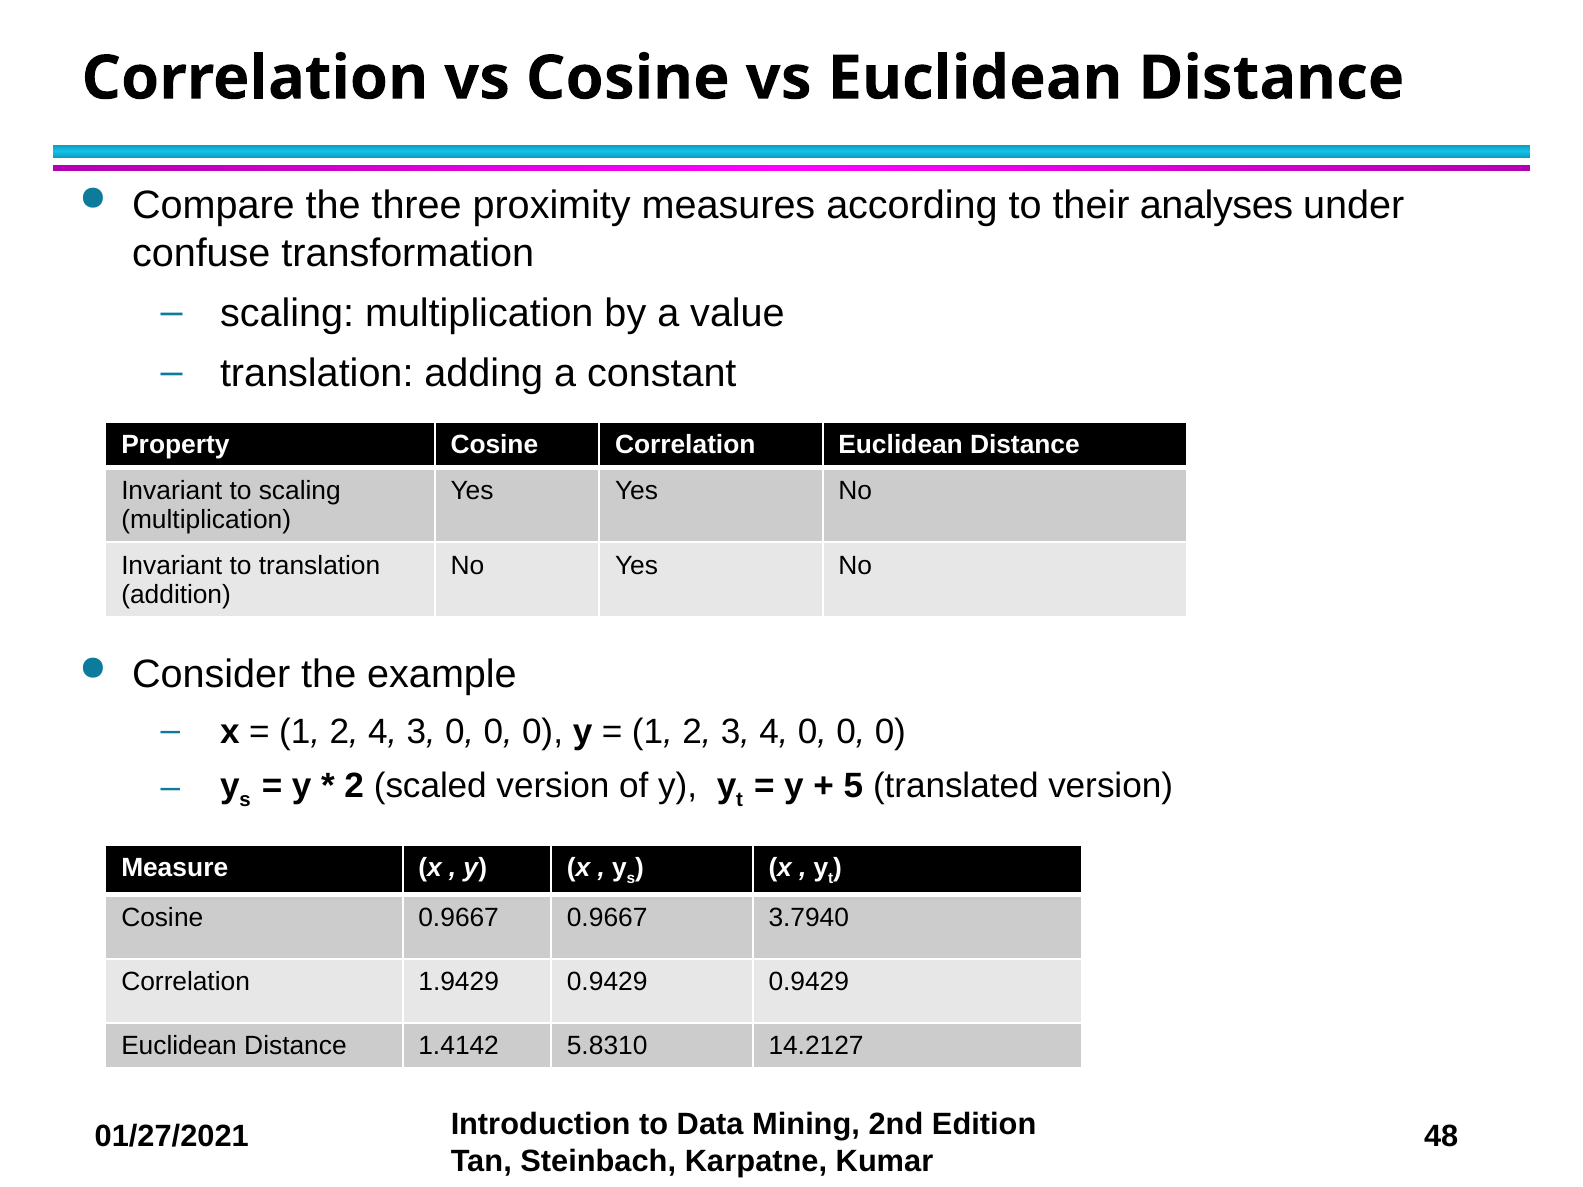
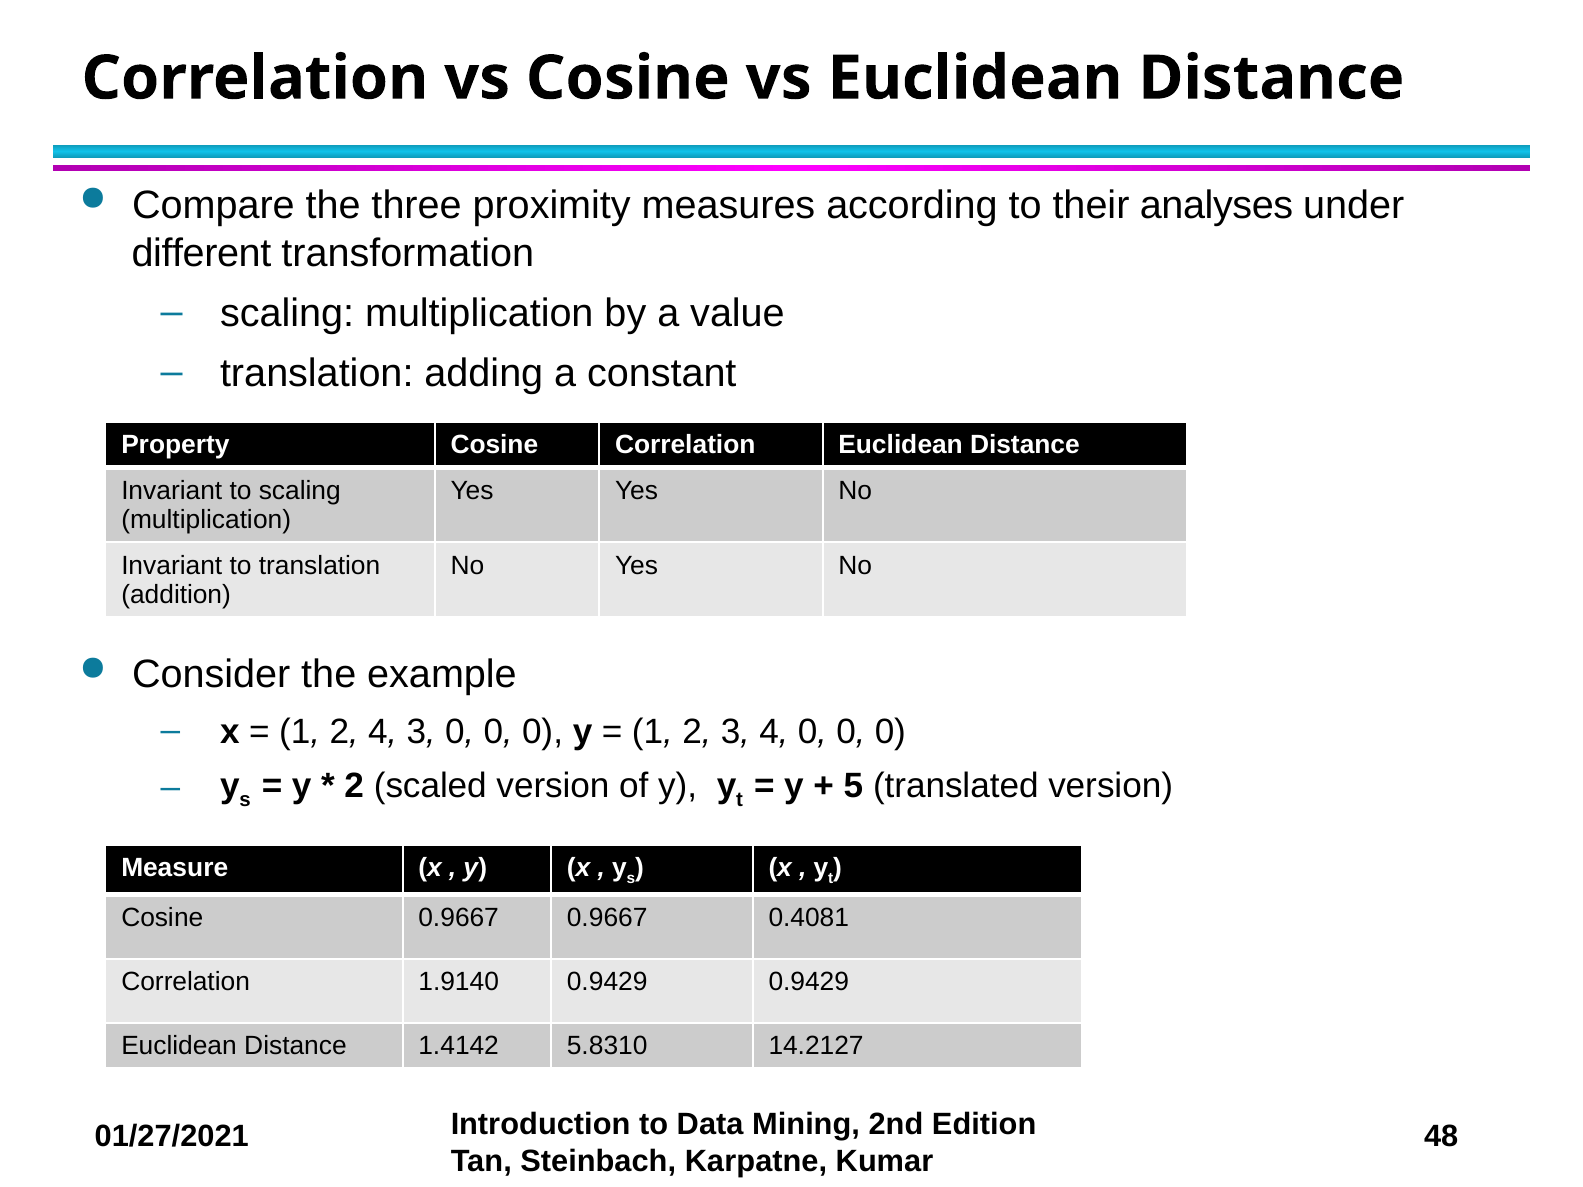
confuse: confuse -> different
3.7940: 3.7940 -> 0.4081
1.9429: 1.9429 -> 1.9140
